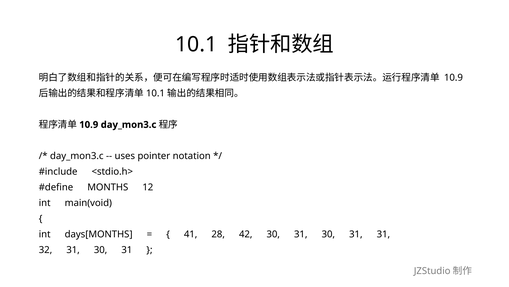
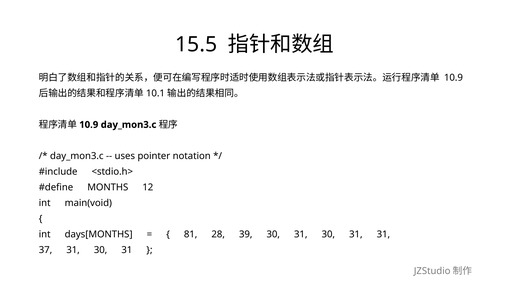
10.1: 10.1 -> 15.5
41: 41 -> 81
42: 42 -> 39
32: 32 -> 37
